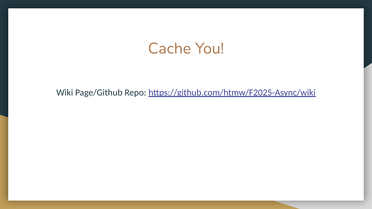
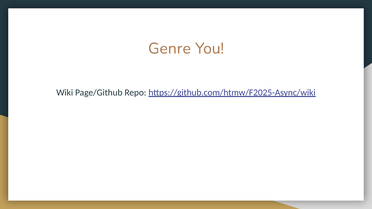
Cache: Cache -> Genre
